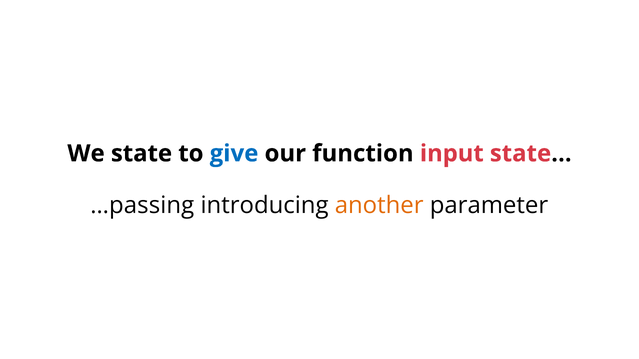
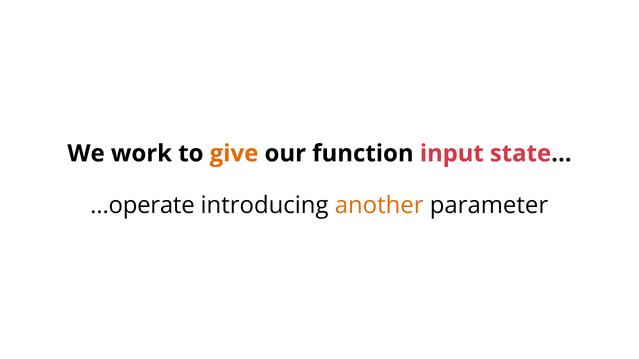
state: state -> work
give colour: blue -> orange
…passing: …passing -> …operate
